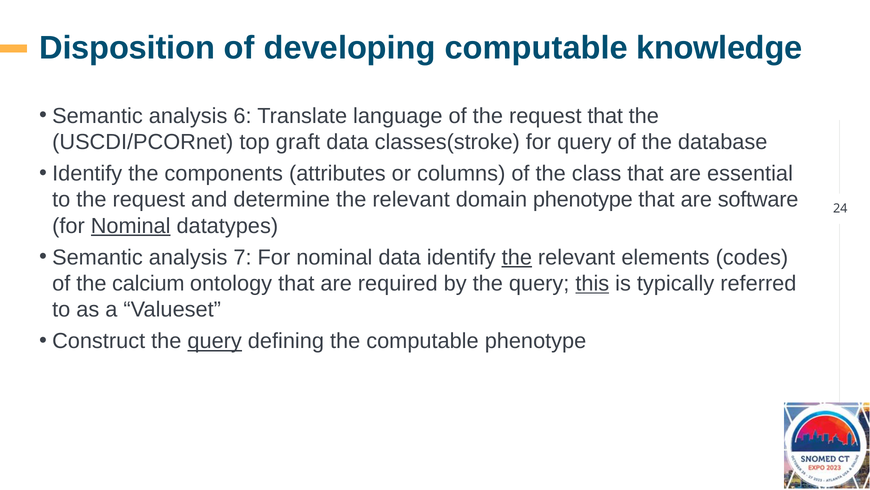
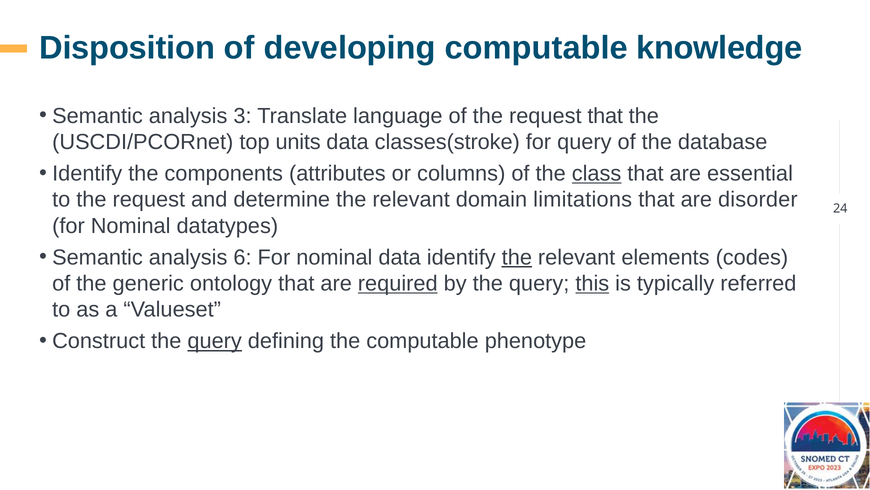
6: 6 -> 3
graft: graft -> units
class underline: none -> present
domain phenotype: phenotype -> limitations
software: software -> disorder
Nominal at (131, 226) underline: present -> none
7: 7 -> 6
calcium: calcium -> generic
required underline: none -> present
